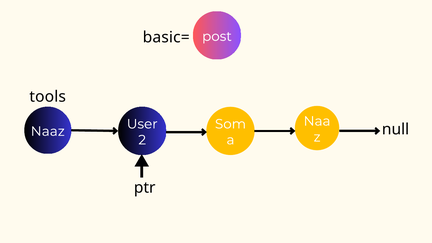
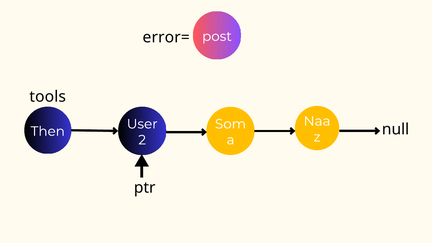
basic=: basic= -> error=
Naaz: Naaz -> Then
